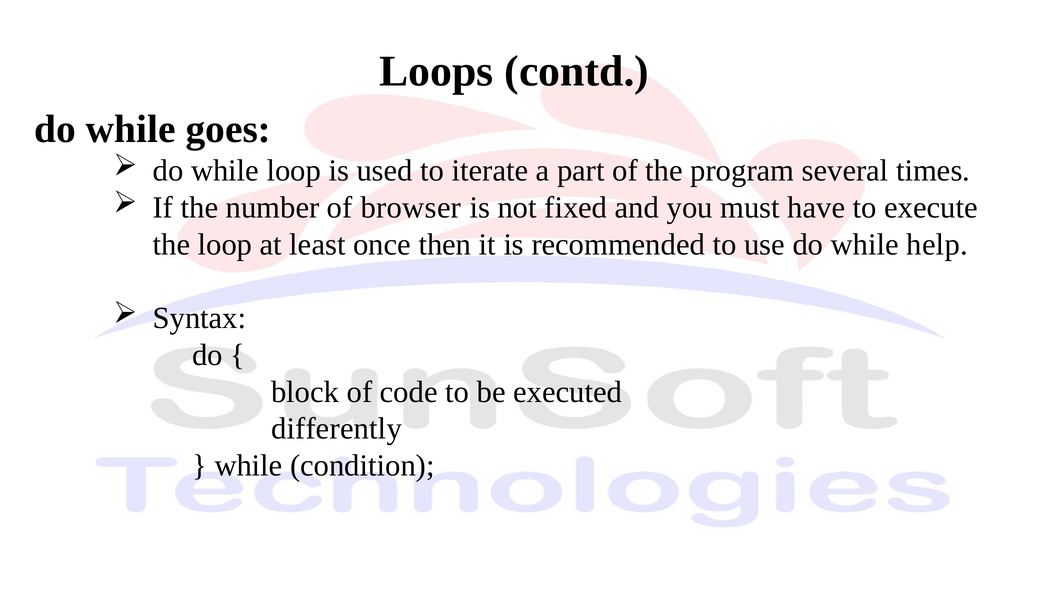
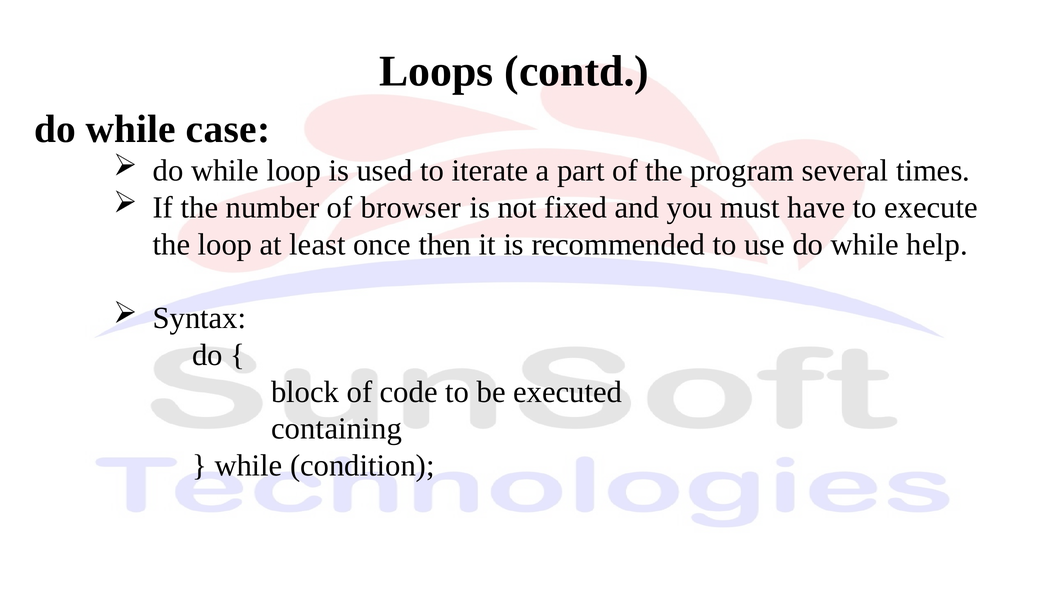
goes: goes -> case
differently: differently -> containing
